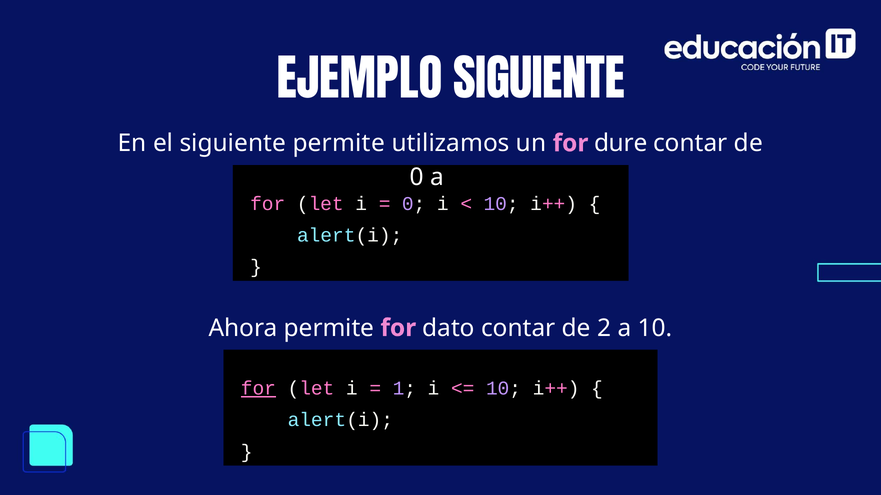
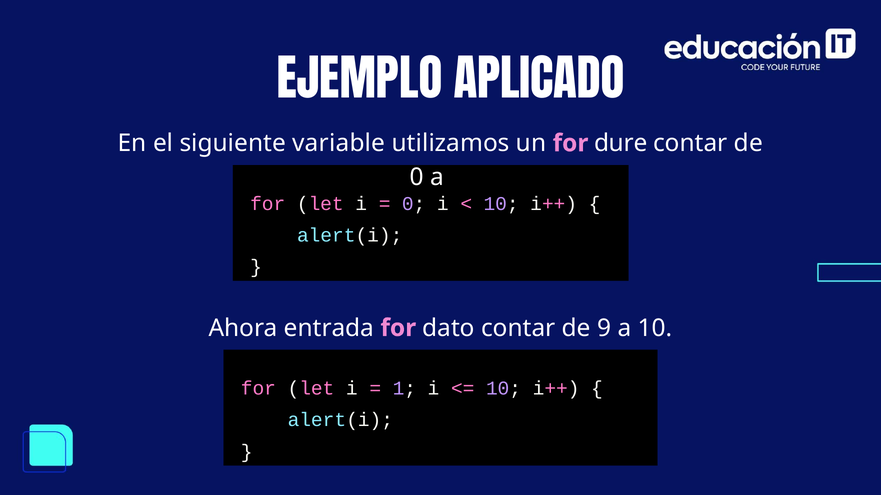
EJEMPLO SIGUIENTE: SIGUIENTE -> APLICADO
siguiente permite: permite -> variable
Ahora permite: permite -> entrada
de 2: 2 -> 9
for at (258, 389) underline: present -> none
